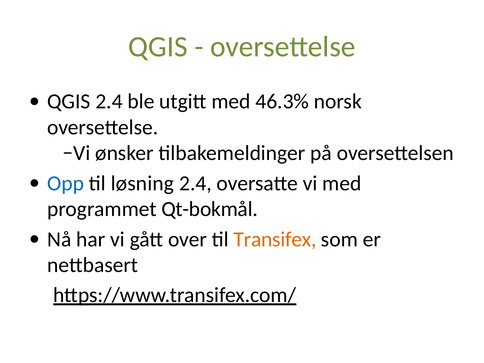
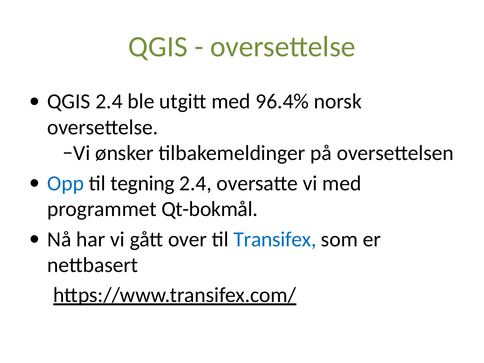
46.3%: 46.3% -> 96.4%
løsning: løsning -> tegning
Transifex colour: orange -> blue
